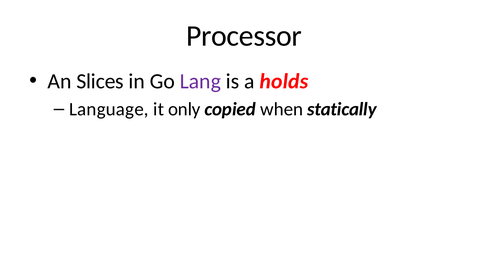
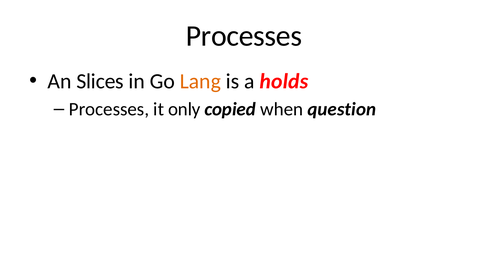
Processor at (244, 36): Processor -> Processes
Lang colour: purple -> orange
Language at (109, 109): Language -> Processes
statically: statically -> question
